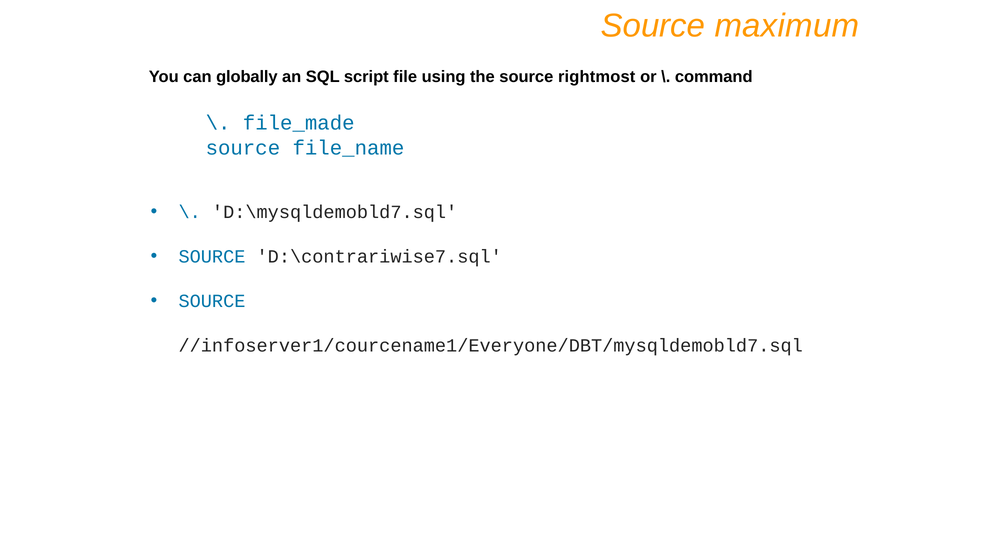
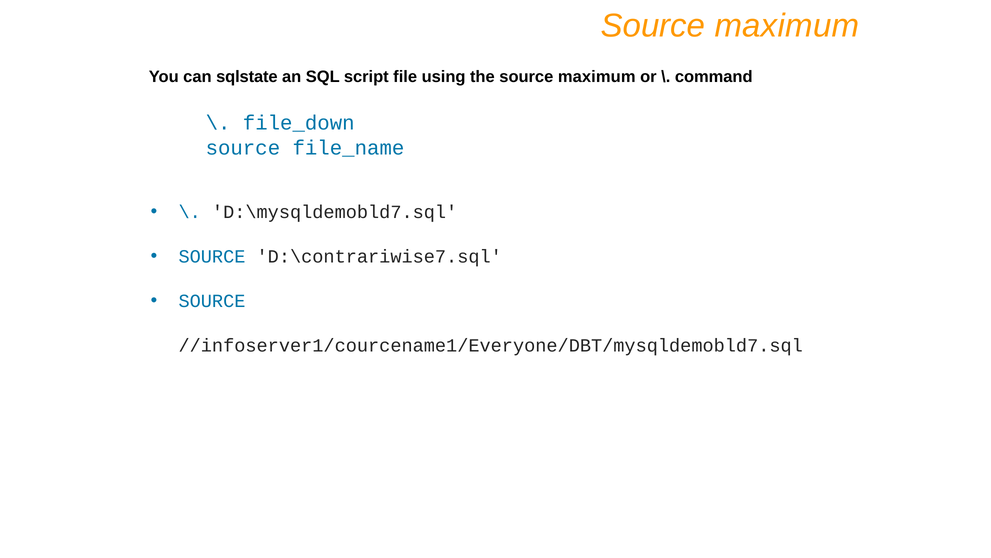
globally: globally -> sqlstate
the source rightmost: rightmost -> maximum
file_made: file_made -> file_down
